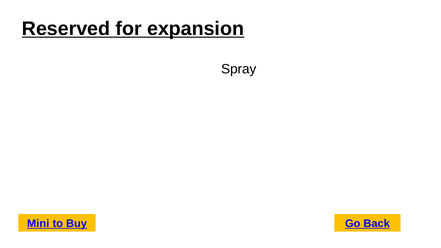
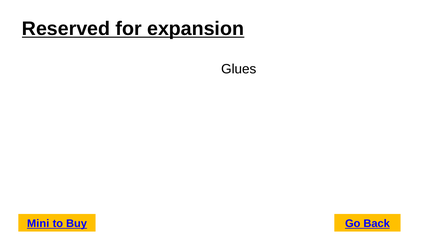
Spray: Spray -> Glues
